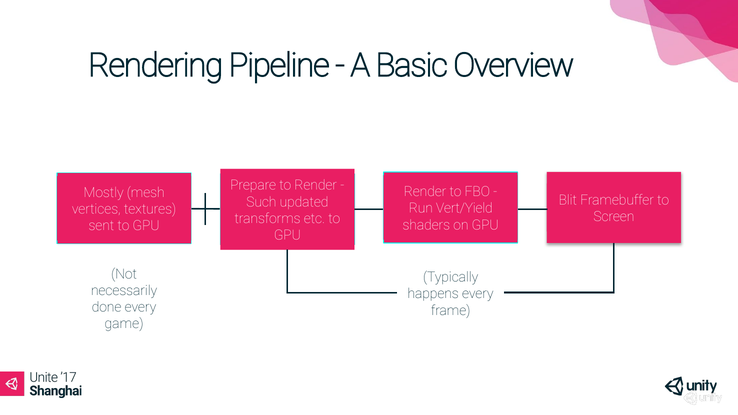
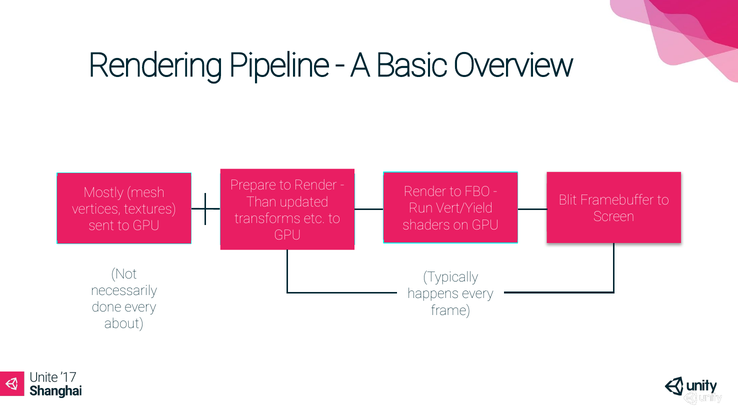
Such: Such -> Than
game: game -> about
